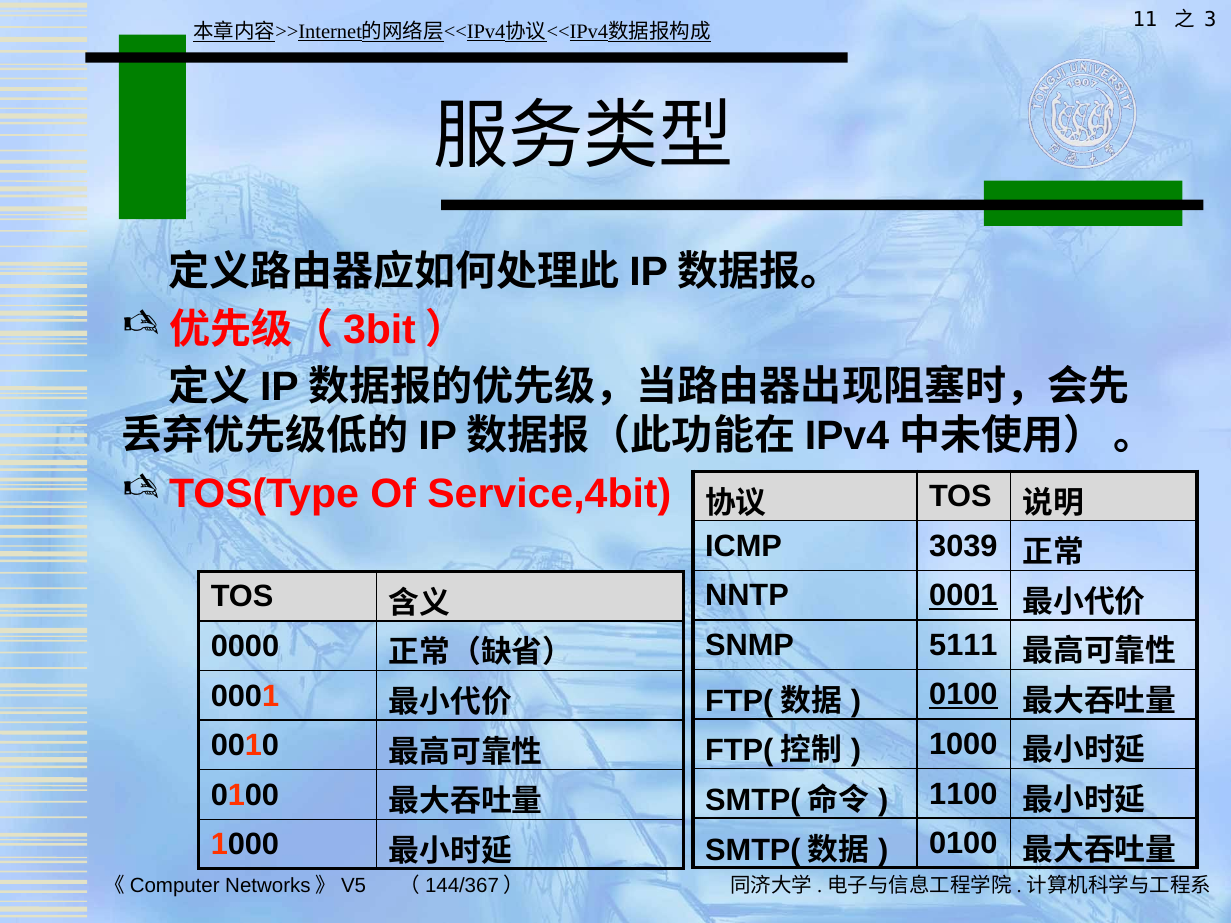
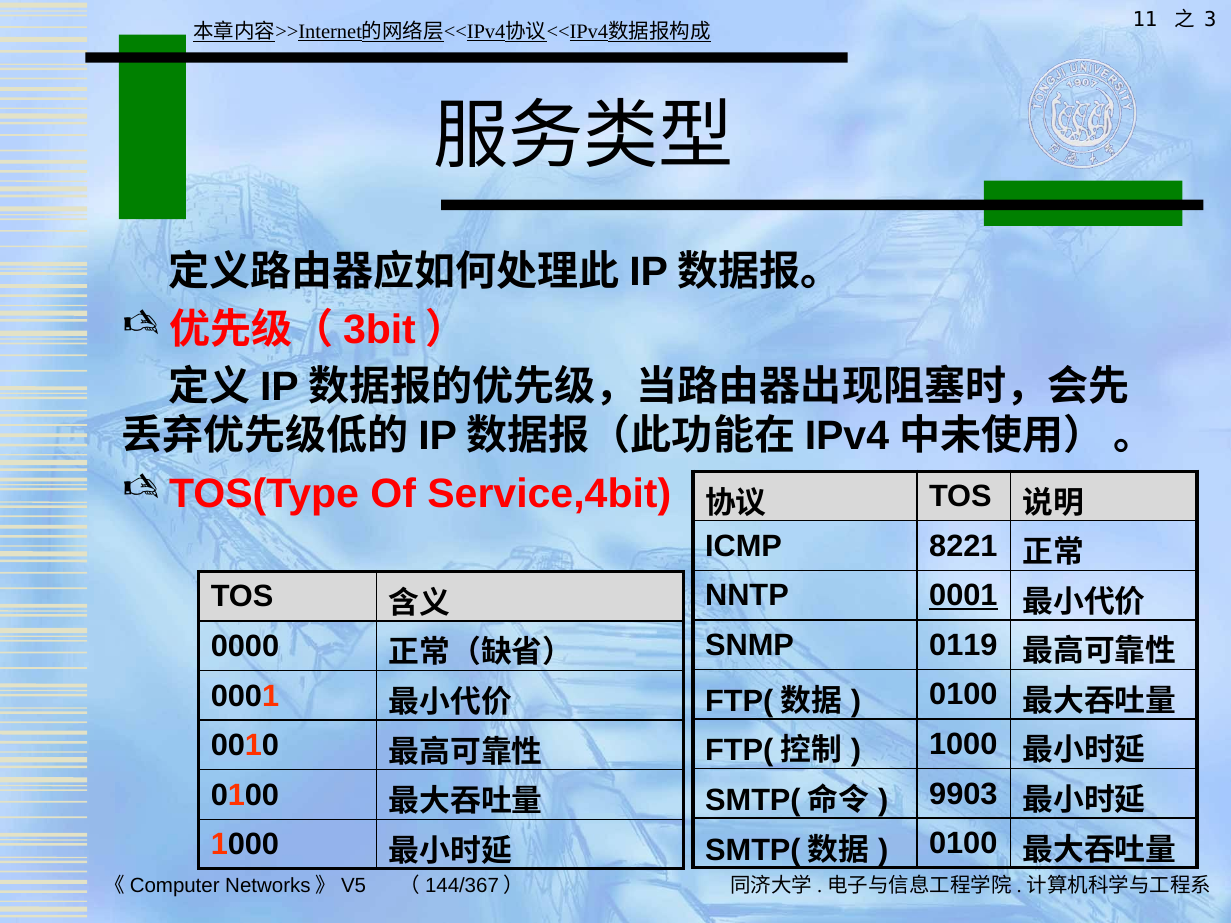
3039: 3039 -> 8221
5111: 5111 -> 0119
0100 at (963, 695) underline: present -> none
1100: 1100 -> 9903
